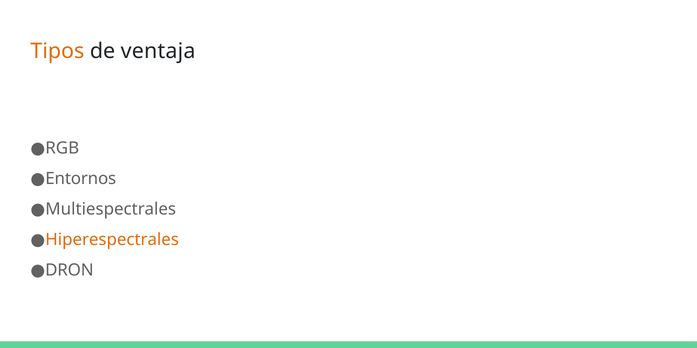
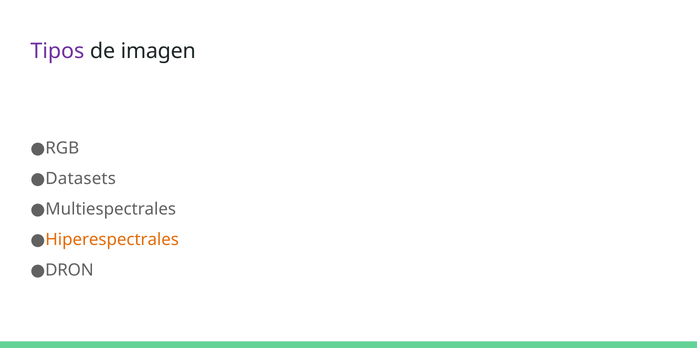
Tipos colour: orange -> purple
ventaja: ventaja -> imagen
Entornos: Entornos -> Datasets
